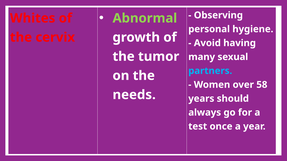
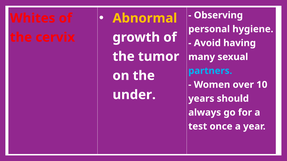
Abnormal colour: light green -> yellow
58: 58 -> 10
needs: needs -> under
